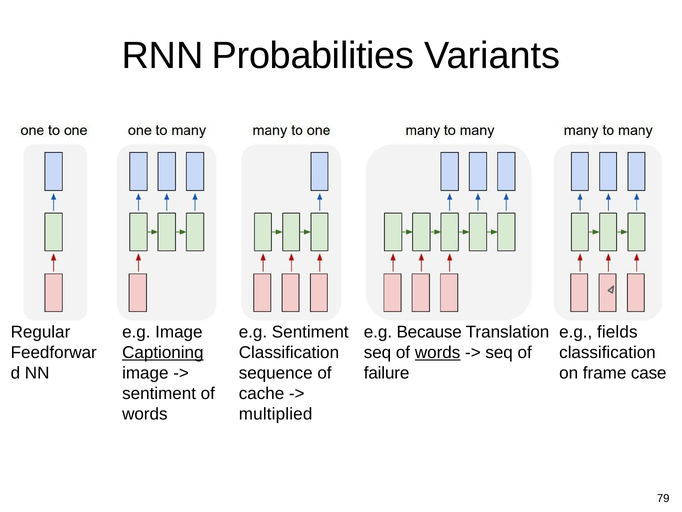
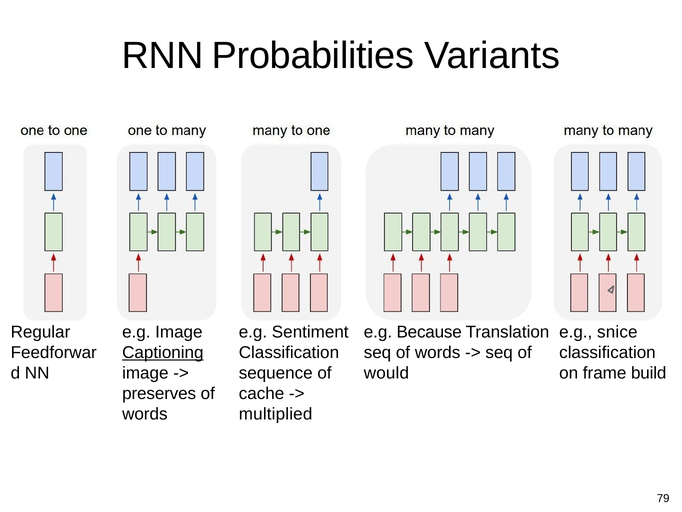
fields: fields -> snice
words at (438, 352) underline: present -> none
failure: failure -> would
case: case -> build
sentiment at (159, 393): sentiment -> preserves
